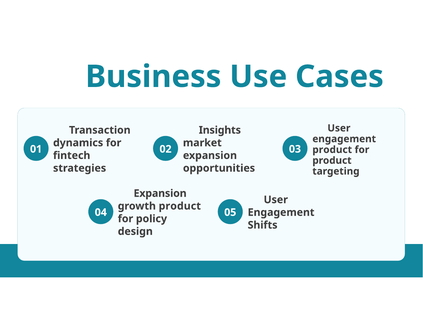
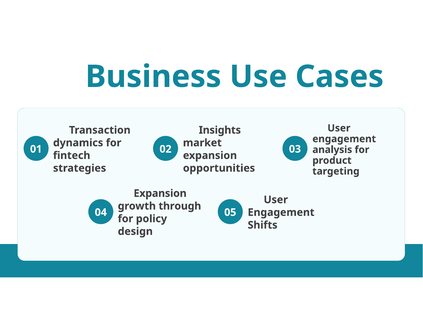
product at (332, 150): product -> analysis
growth product: product -> through
